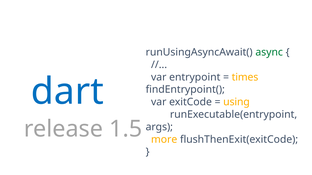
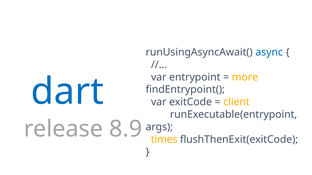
async colour: green -> blue
times: times -> more
using: using -> client
1.5: 1.5 -> 8.9
more: more -> times
